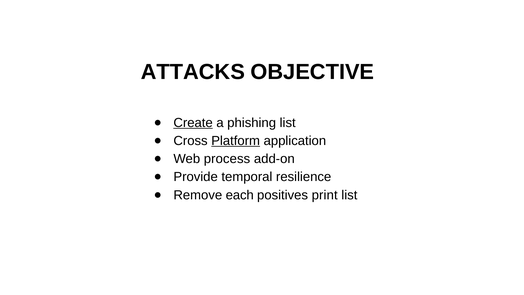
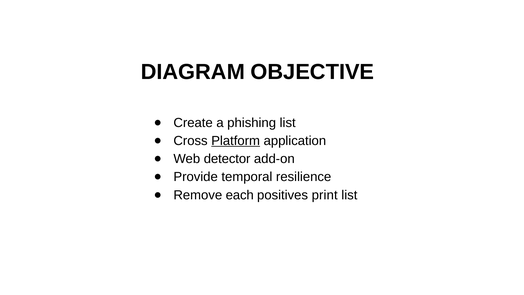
ATTACKS: ATTACKS -> DIAGRAM
Create underline: present -> none
process: process -> detector
